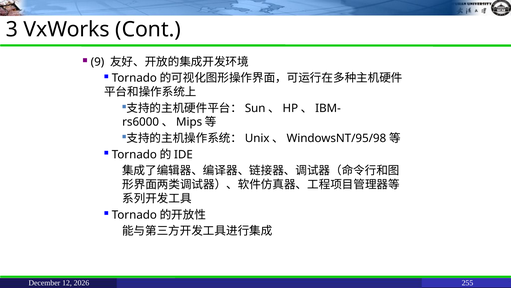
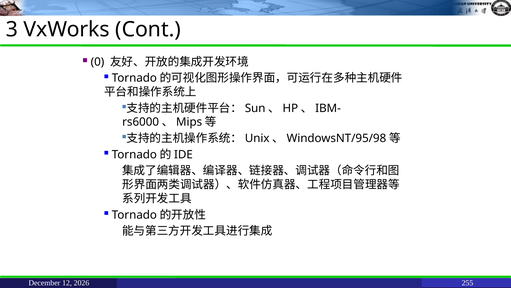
9: 9 -> 0
